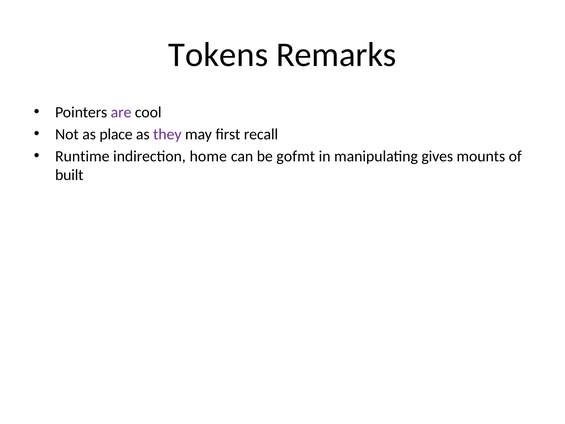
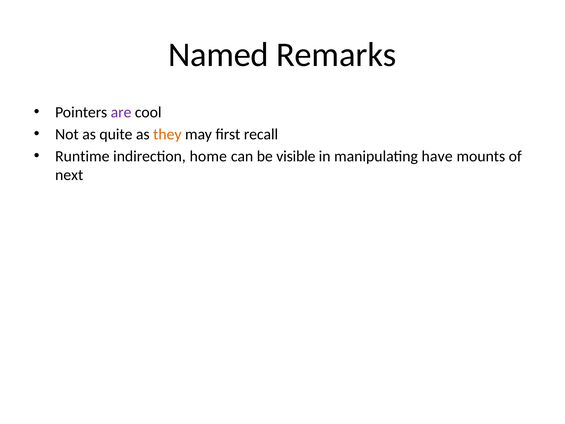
Tokens: Tokens -> Named
place: place -> quite
they colour: purple -> orange
gofmt: gofmt -> visible
gives: gives -> have
built: built -> next
